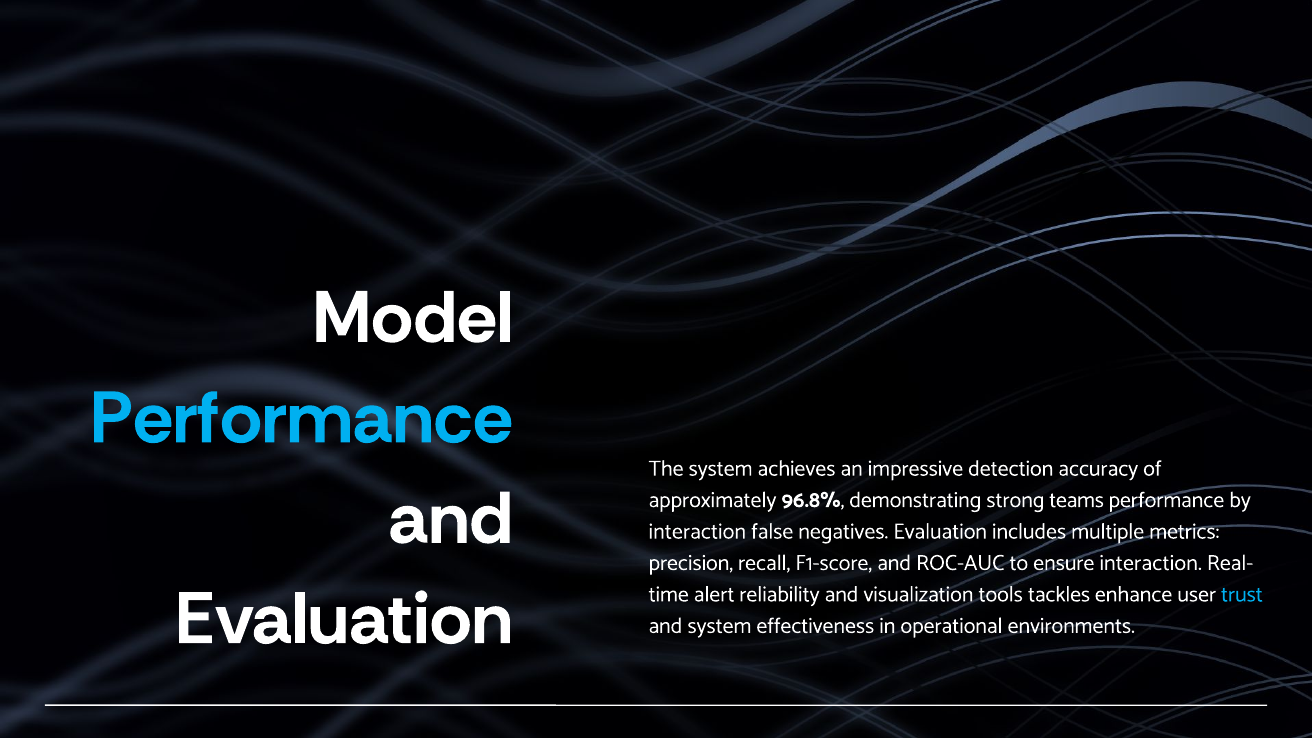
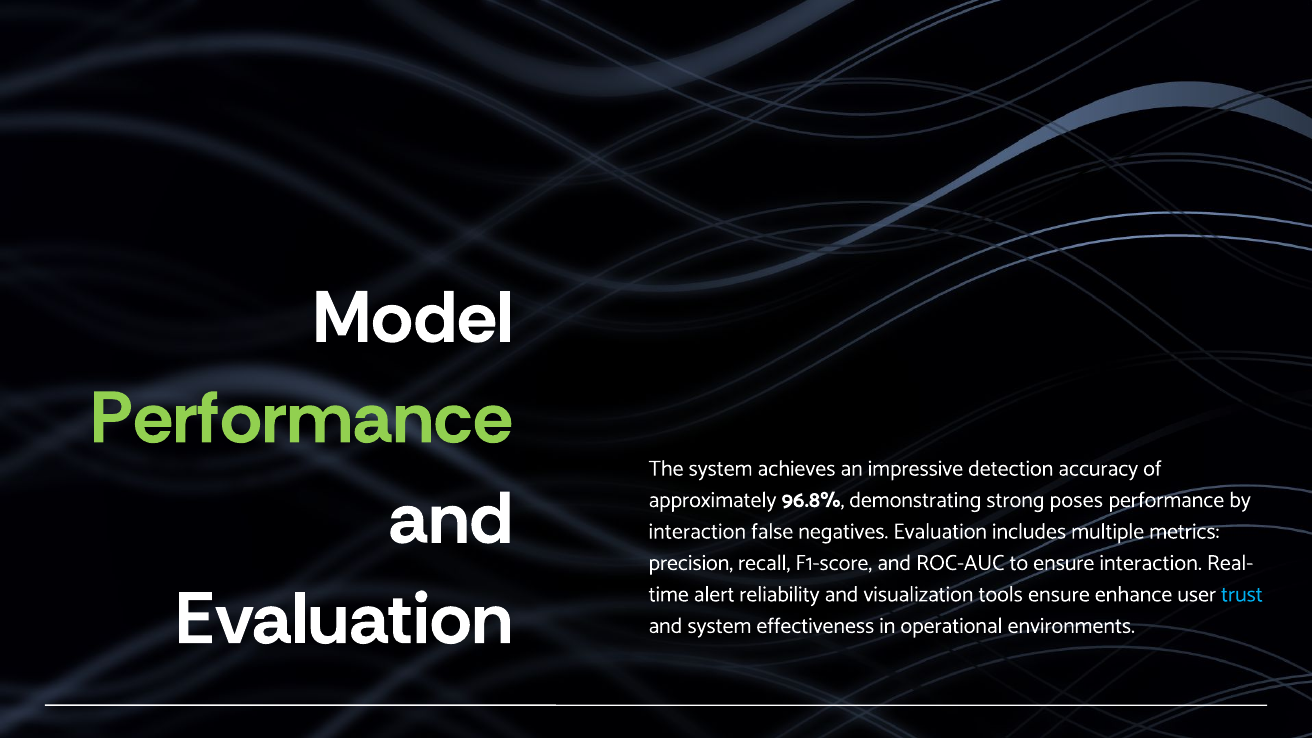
Performance at (301, 418) colour: light blue -> light green
teams: teams -> poses
tools tackles: tackles -> ensure
